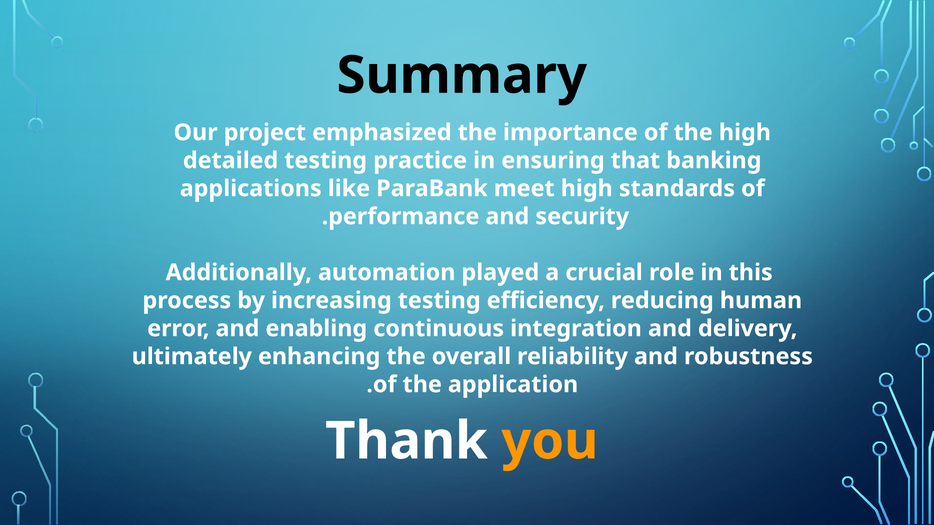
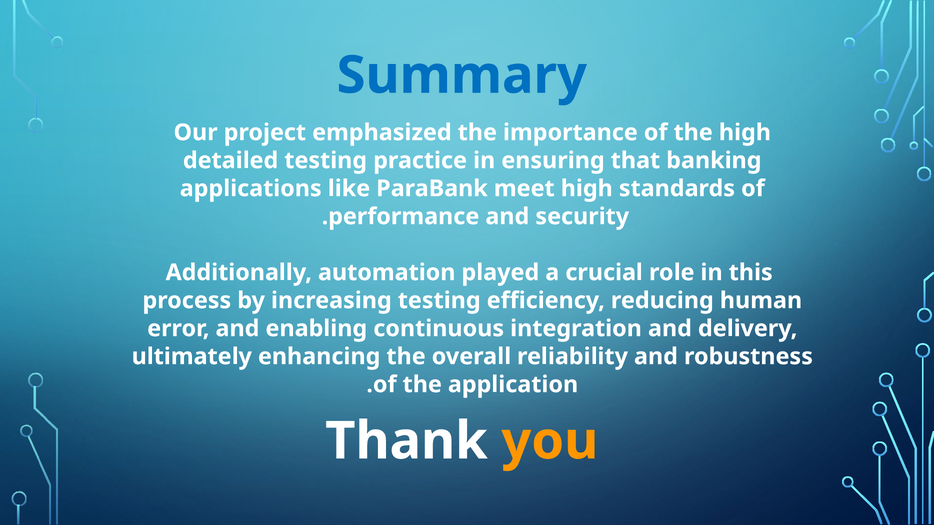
Summary colour: black -> blue
